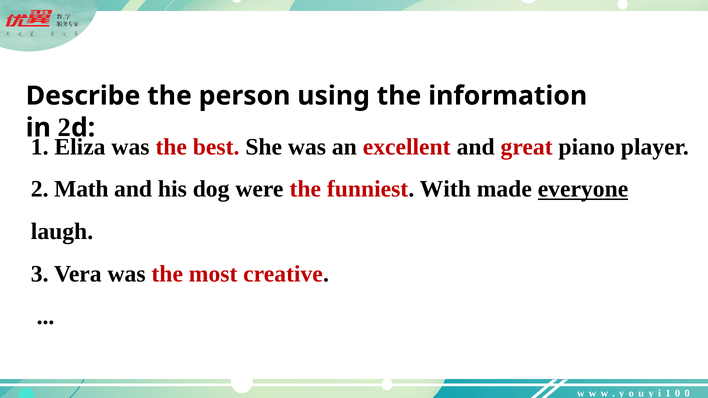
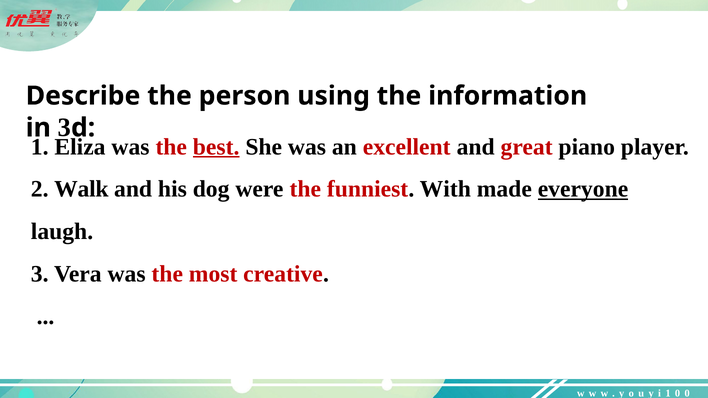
2 at (64, 128): 2 -> 3
best underline: none -> present
Math: Math -> Walk
